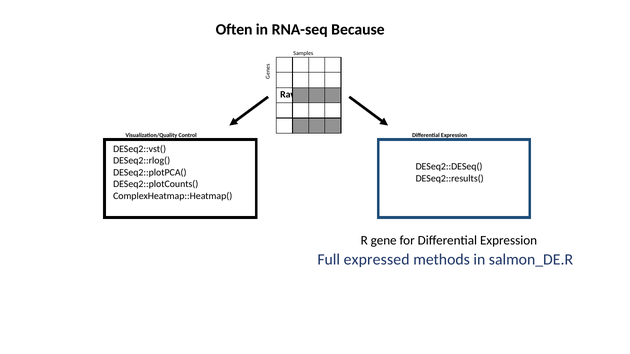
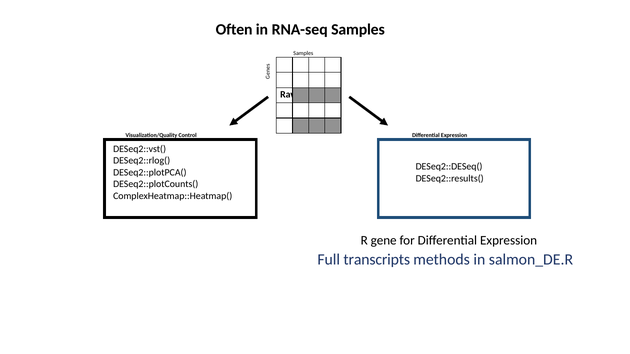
RNA-seq Because: Because -> Samples
expressed: expressed -> transcripts
